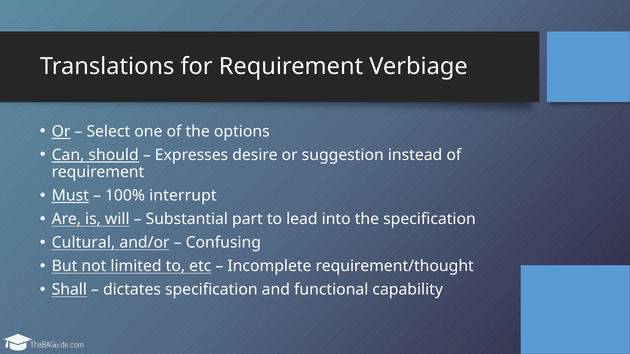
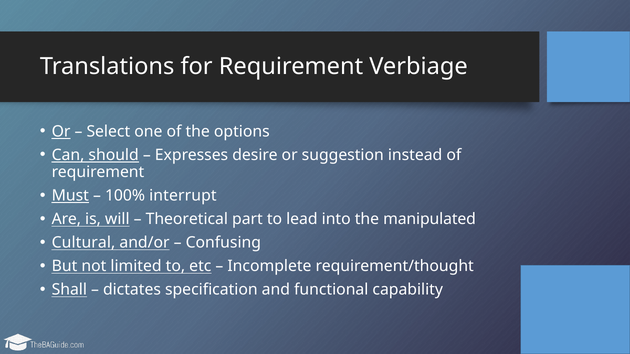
Substantial: Substantial -> Theoretical
the specification: specification -> manipulated
